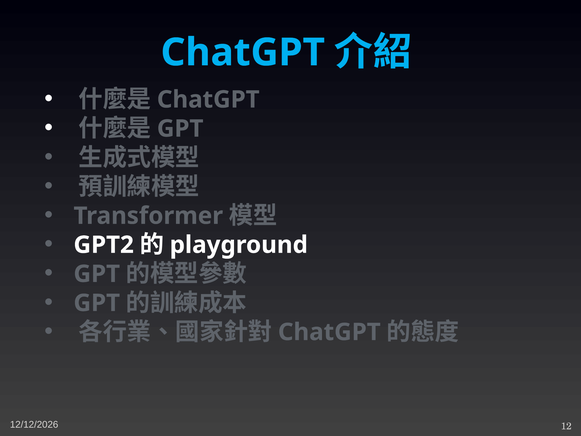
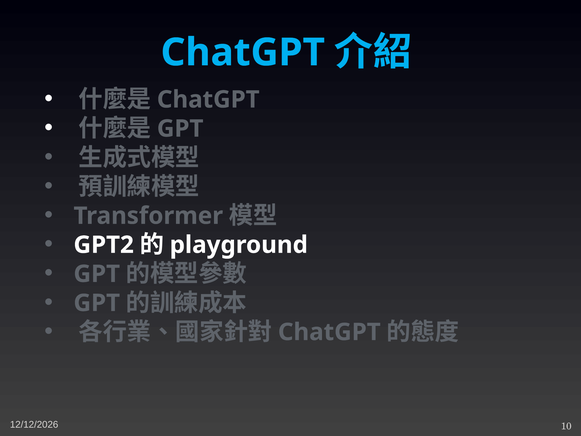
12: 12 -> 10
